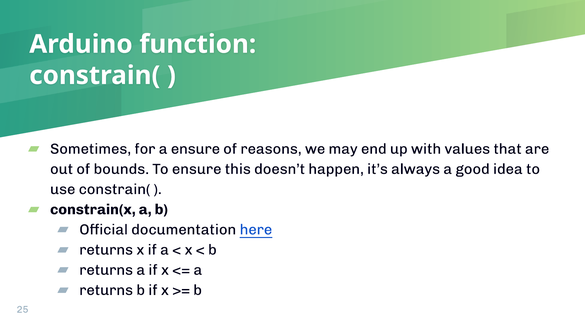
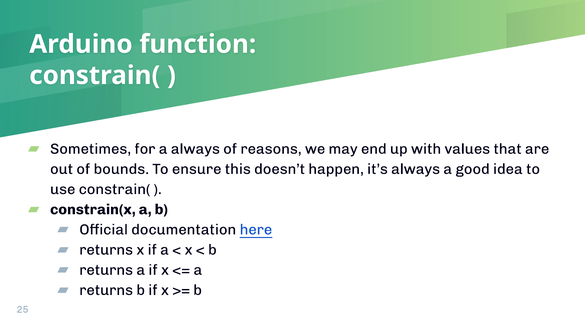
a ensure: ensure -> always
